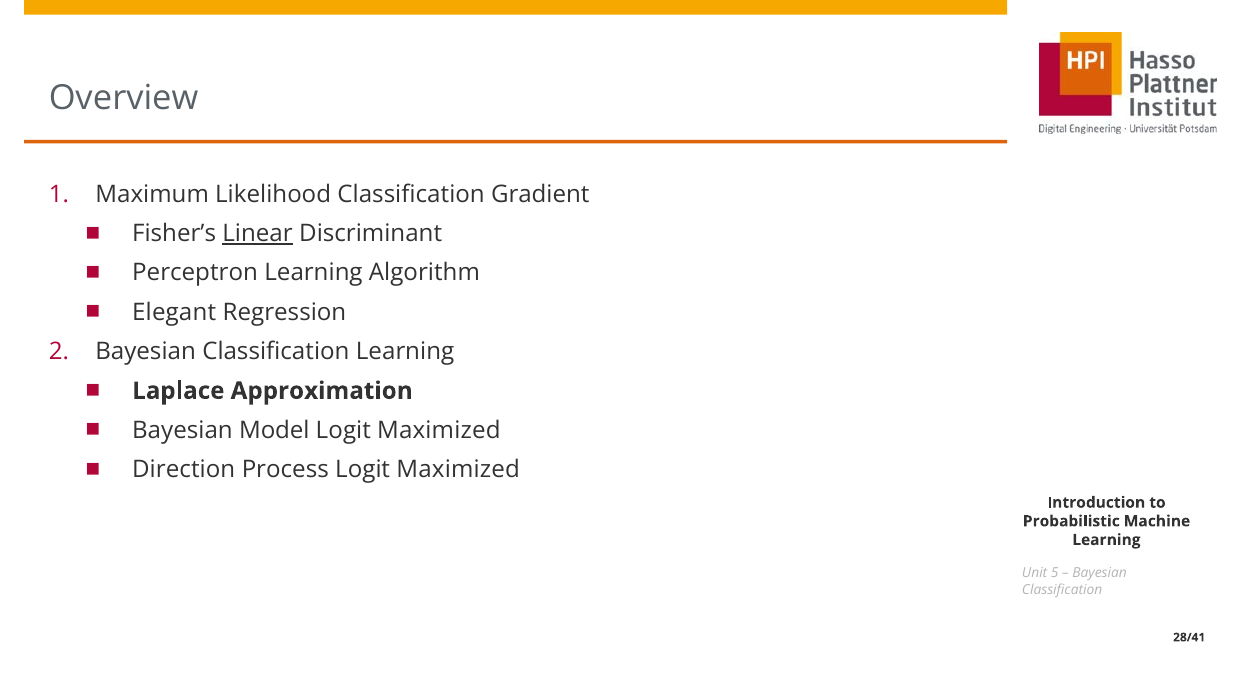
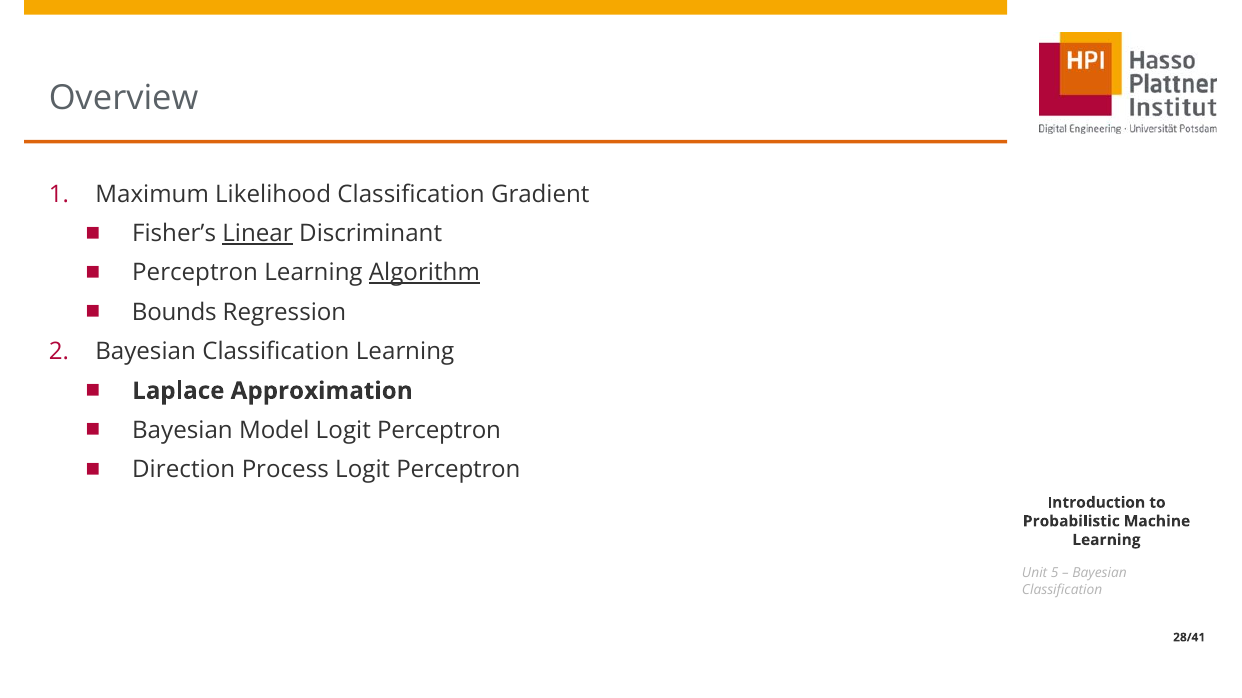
Algorithm underline: none -> present
Elegant: Elegant -> Bounds
Maximized at (439, 431): Maximized -> Perceptron
Process Logit Maximized: Maximized -> Perceptron
